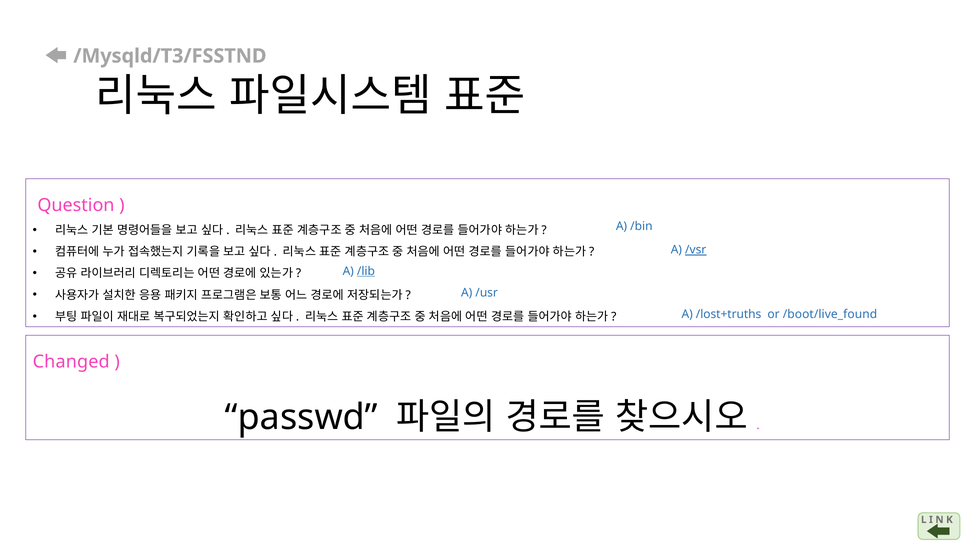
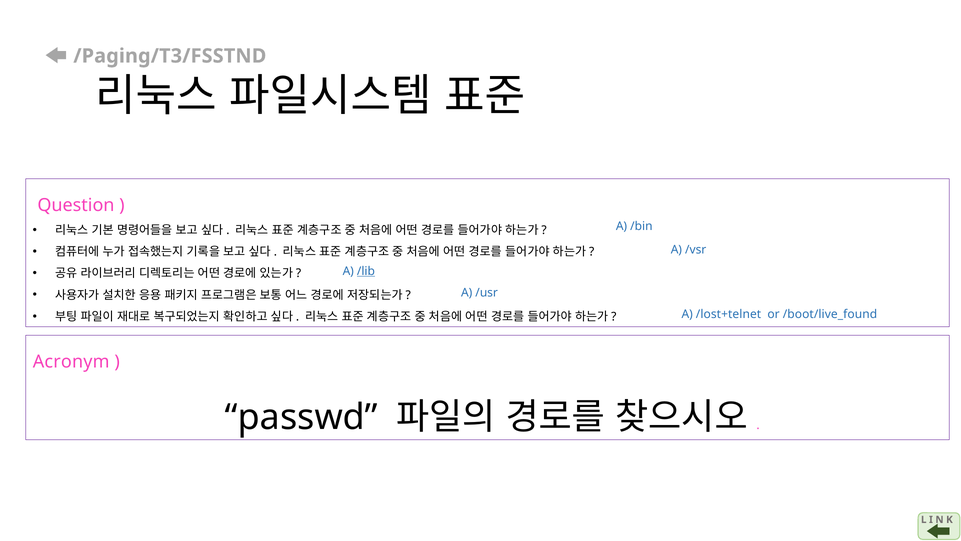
/Mysqld/T3/FSSTND: /Mysqld/T3/FSSTND -> /Paging/T3/FSSTND
/vsr underline: present -> none
/lost+truths: /lost+truths -> /lost+telnet
Changed: Changed -> Acronym
